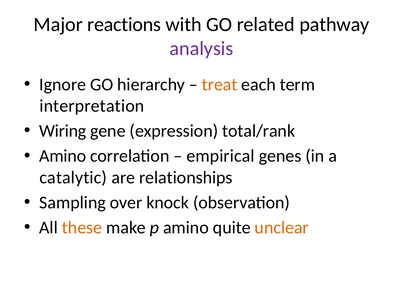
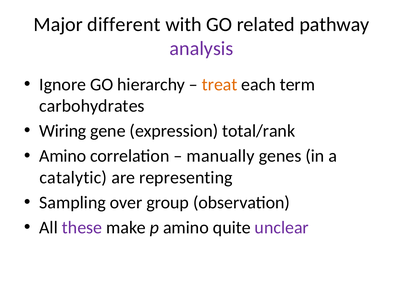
reactions: reactions -> different
interpretation: interpretation -> carbohydrates
empirical: empirical -> manually
relationships: relationships -> representing
knock: knock -> group
these colour: orange -> purple
unclear colour: orange -> purple
